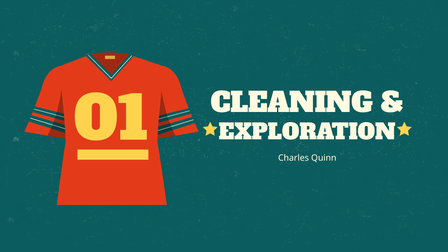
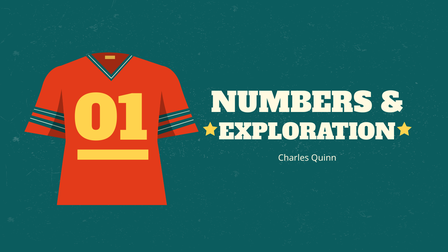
CLEANING: CLEANING -> NUMBERS
